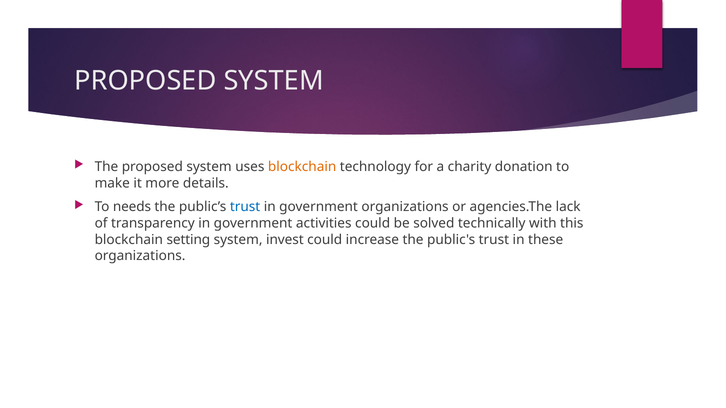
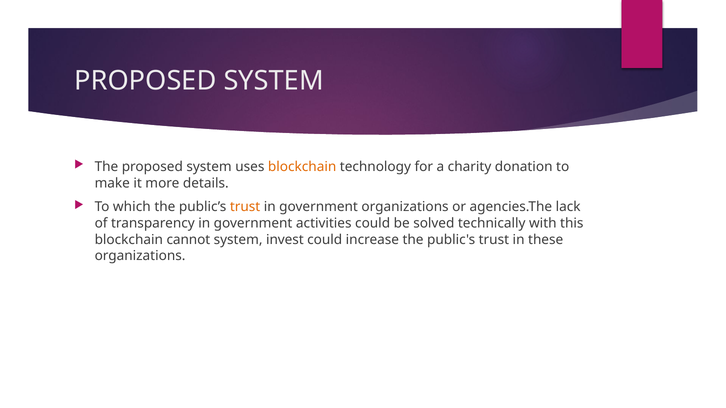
needs: needs -> which
trust at (245, 207) colour: blue -> orange
setting: setting -> cannot
